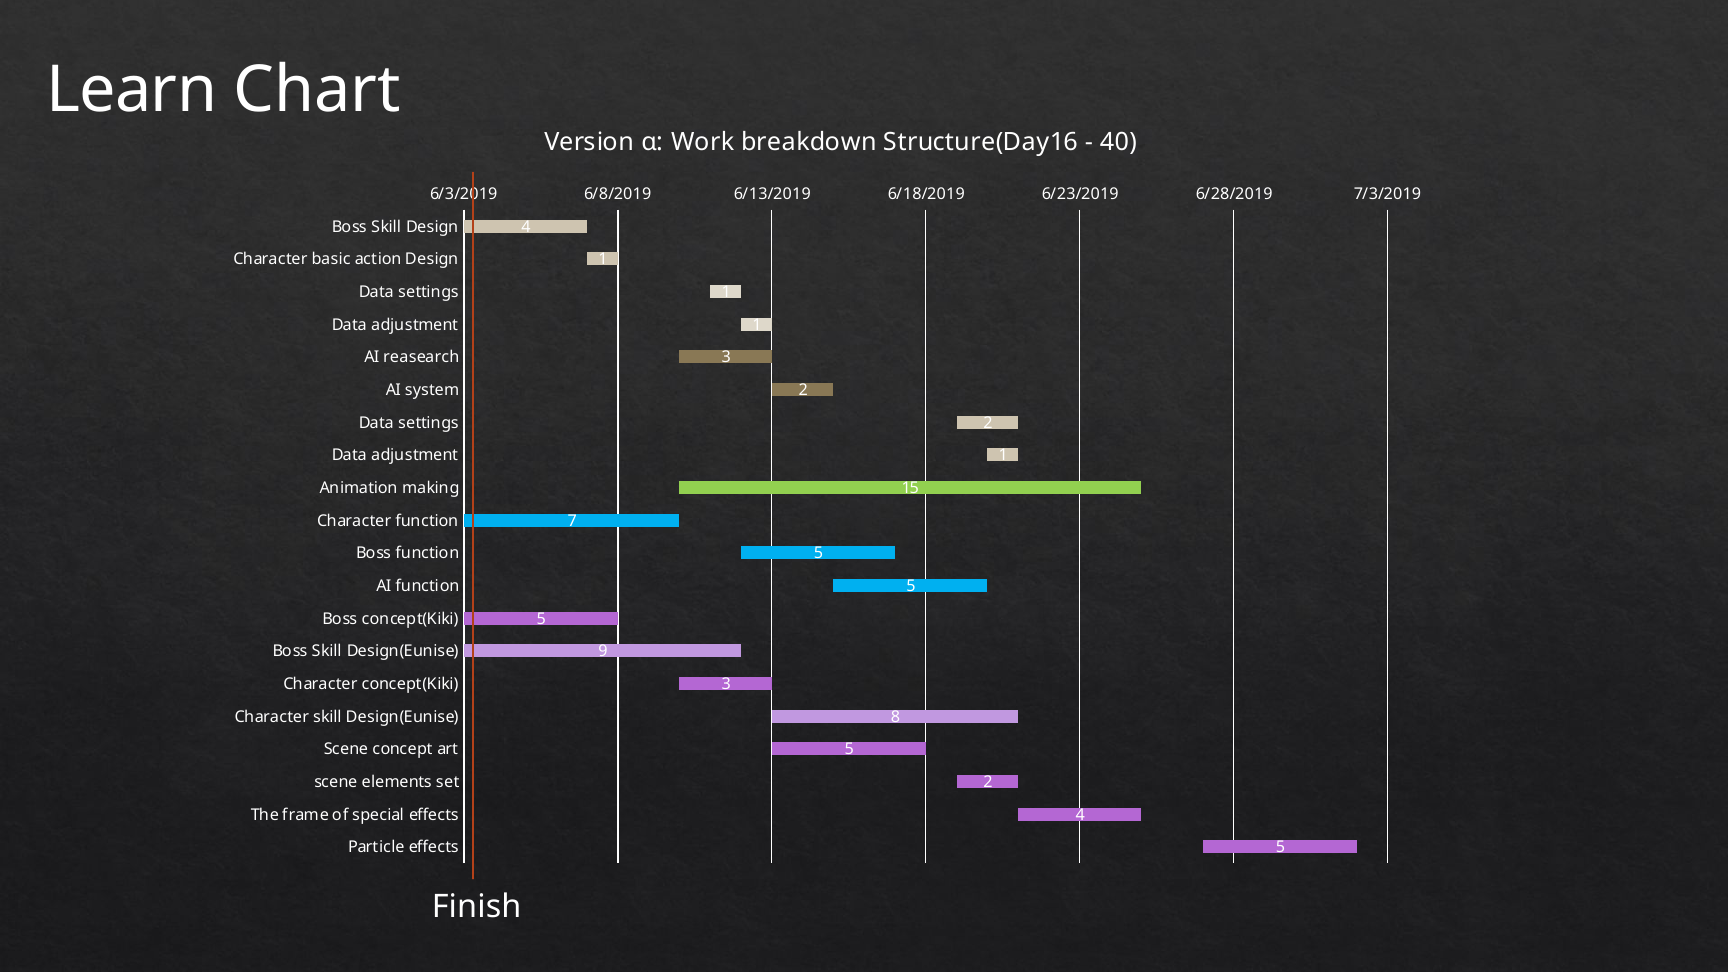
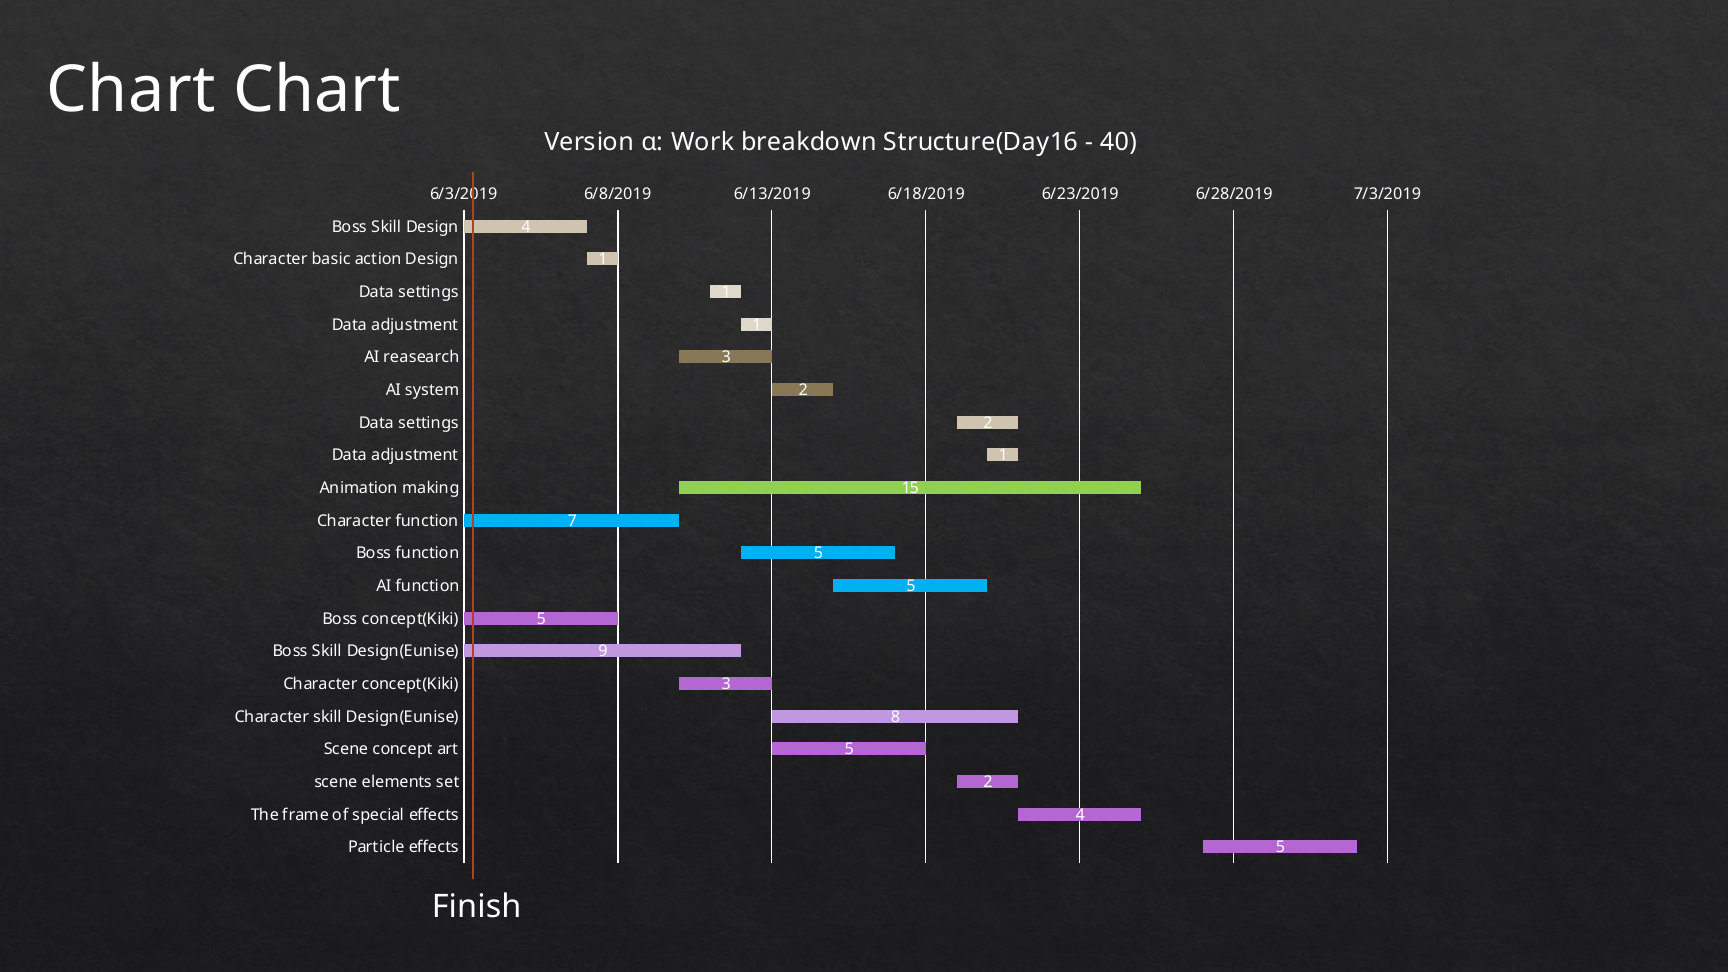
Learn at (132, 91): Learn -> Chart
